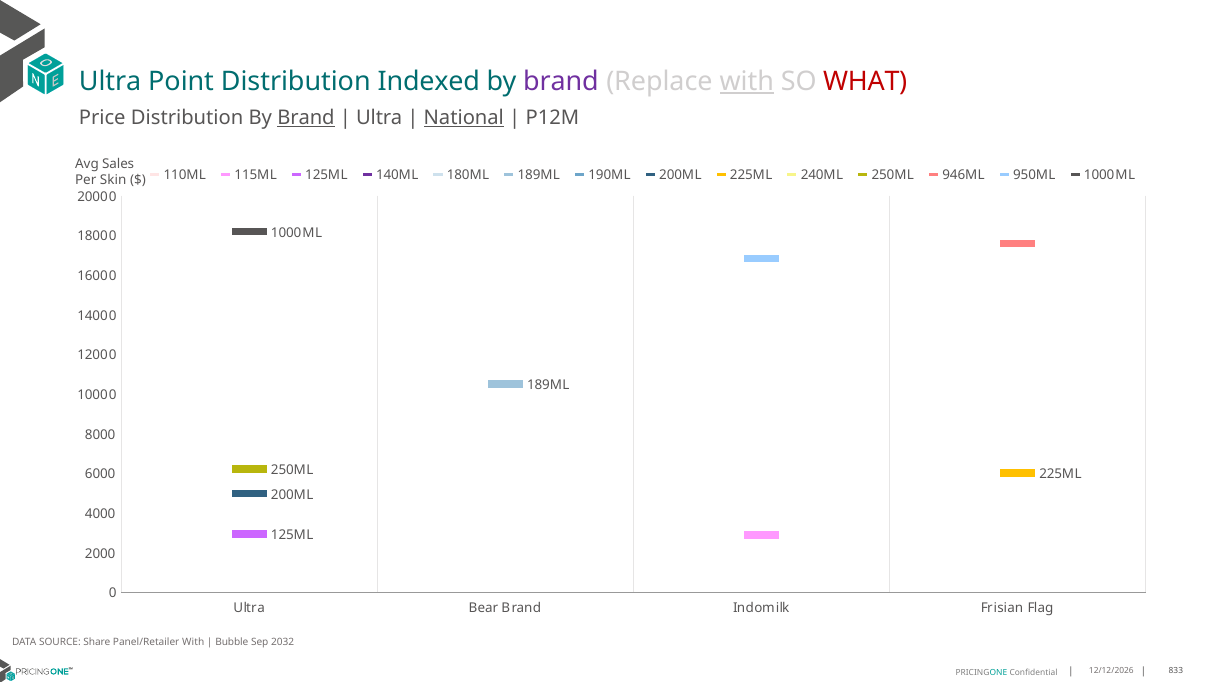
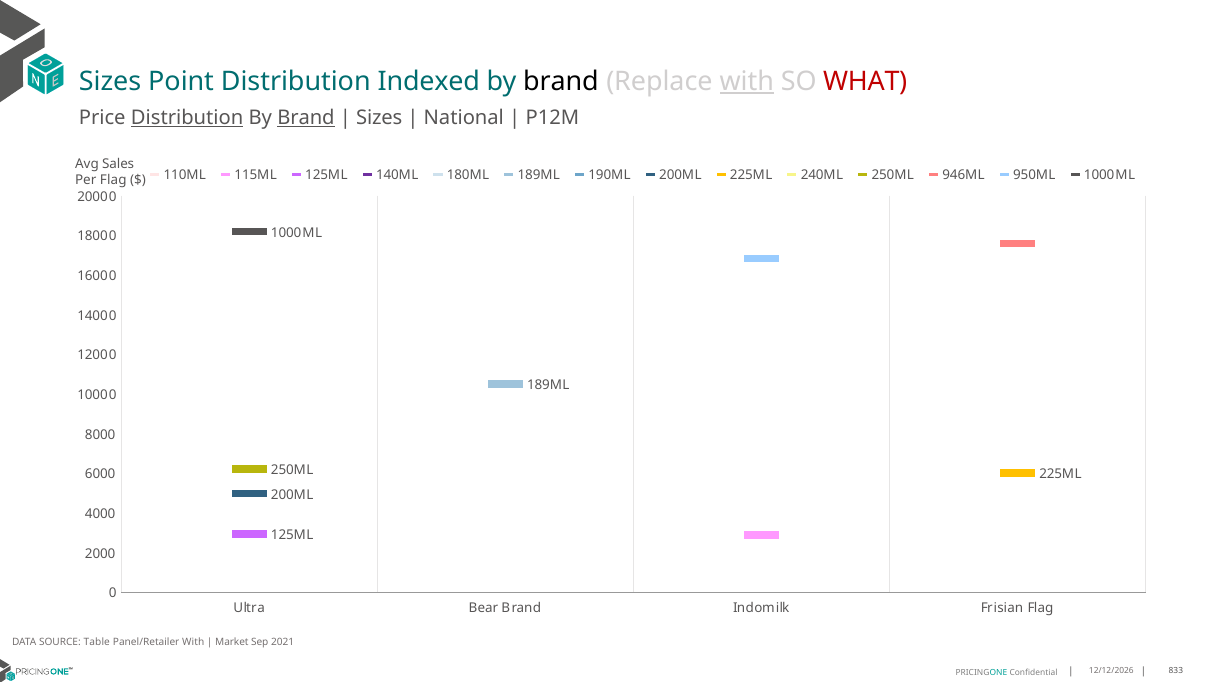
Ultra at (110, 82): Ultra -> Sizes
brand at (561, 82) colour: purple -> black
Distribution at (187, 118) underline: none -> present
Ultra at (379, 118): Ultra -> Sizes
National underline: present -> none
Per Skin: Skin -> Flag
Share: Share -> Table
Bubble: Bubble -> Market
2032: 2032 -> 2021
